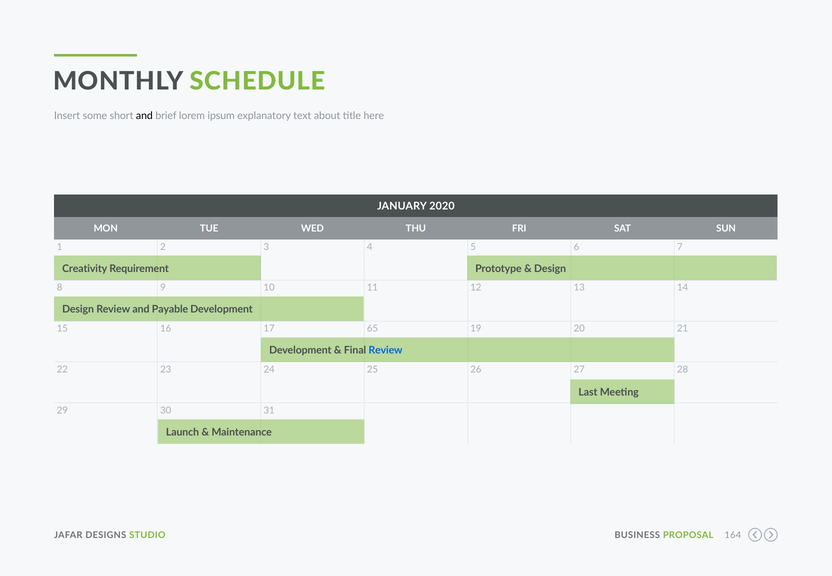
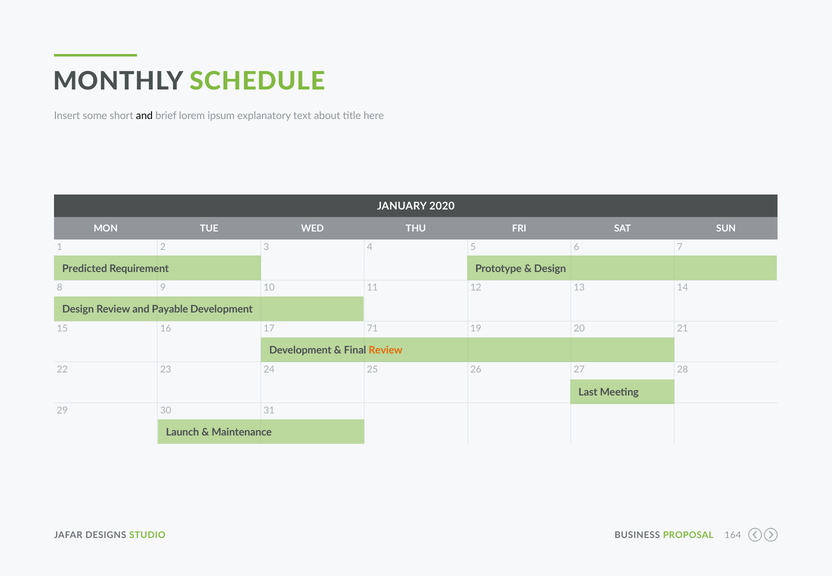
Creativity: Creativity -> Predicted
65: 65 -> 71
Review at (386, 350) colour: blue -> orange
